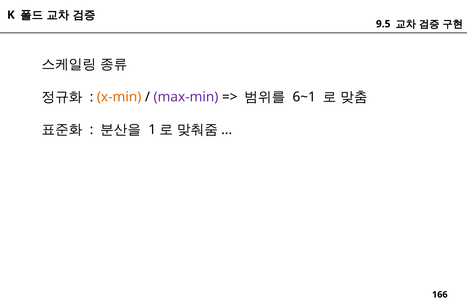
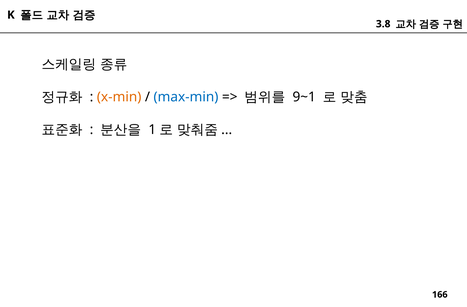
9.5: 9.5 -> 3.8
max-min colour: purple -> blue
6~1: 6~1 -> 9~1
